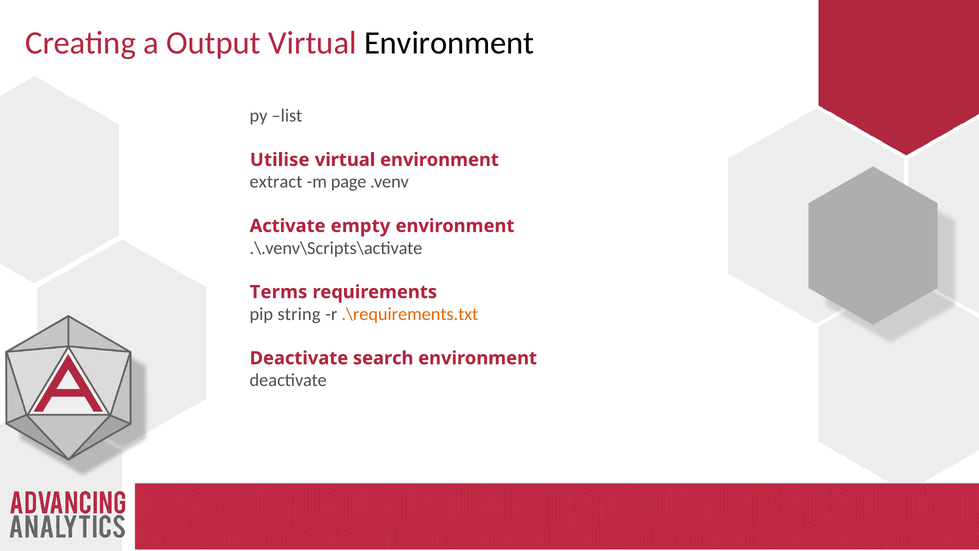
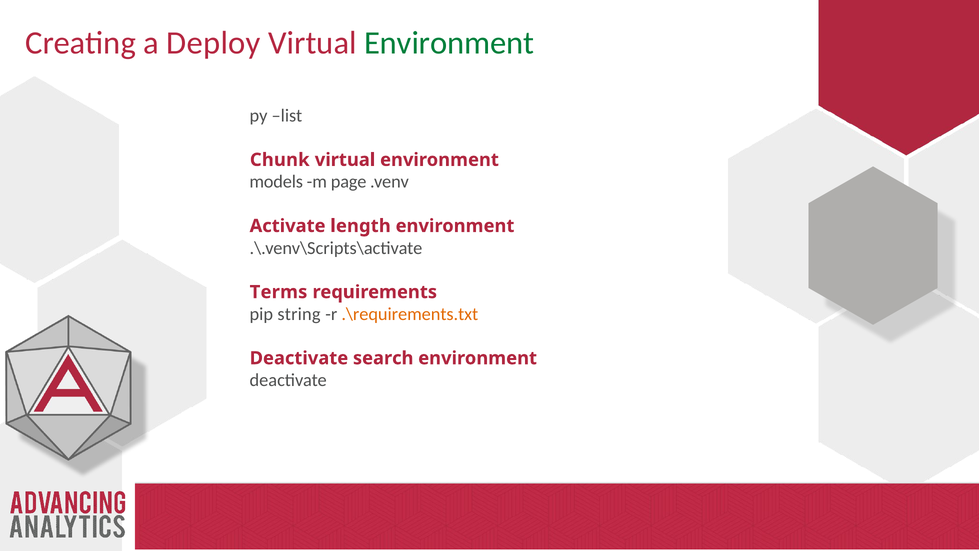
Output: Output -> Deploy
Environment at (449, 43) colour: black -> green
Utilise: Utilise -> Chunk
extract: extract -> models
empty: empty -> length
